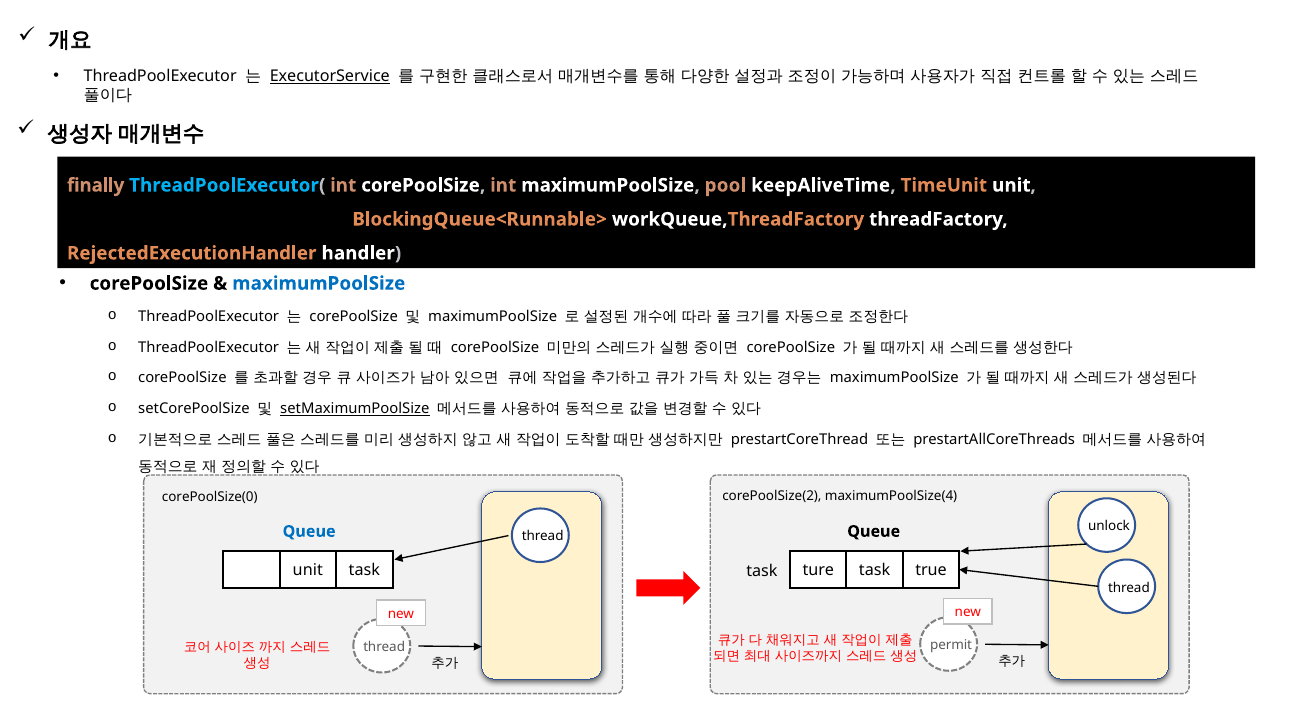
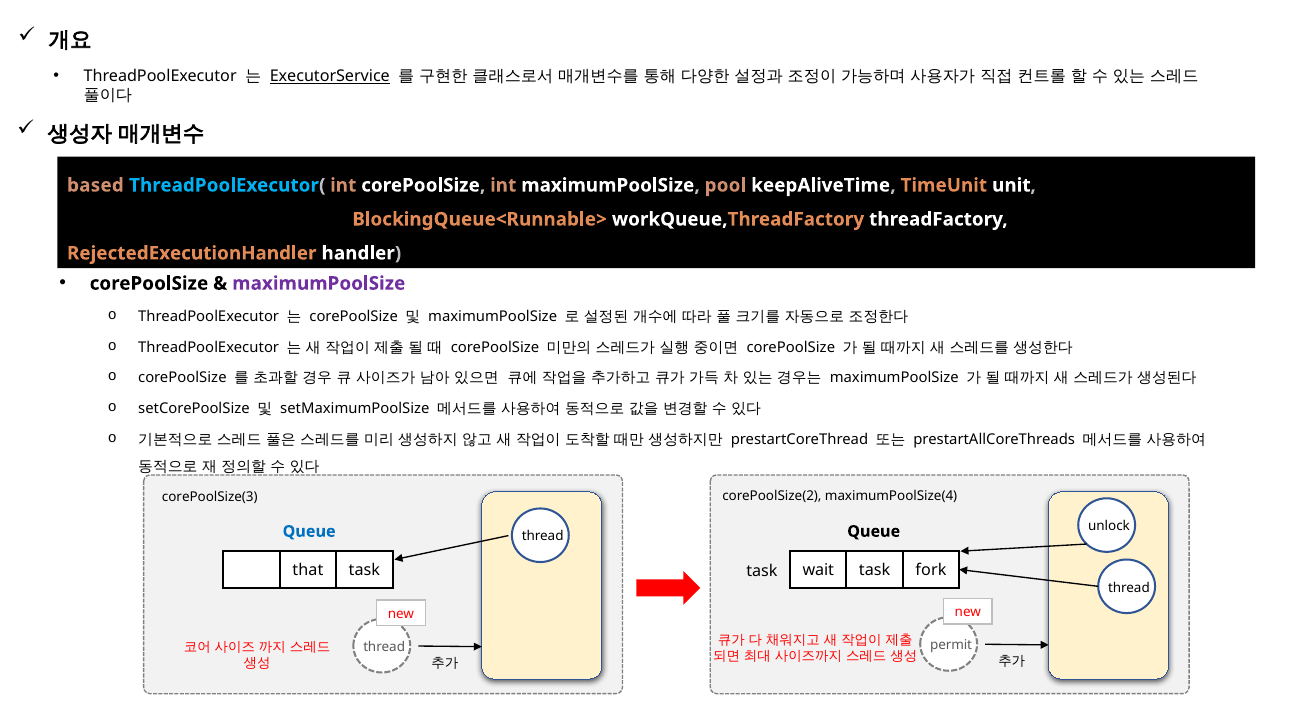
finally: finally -> based
maximumPoolSize at (319, 283) colour: blue -> purple
setMaximumPoolSize underline: present -> none
corePoolSize(0: corePoolSize(0 -> corePoolSize(3
unit at (308, 571): unit -> that
ture: ture -> wait
true: true -> fork
